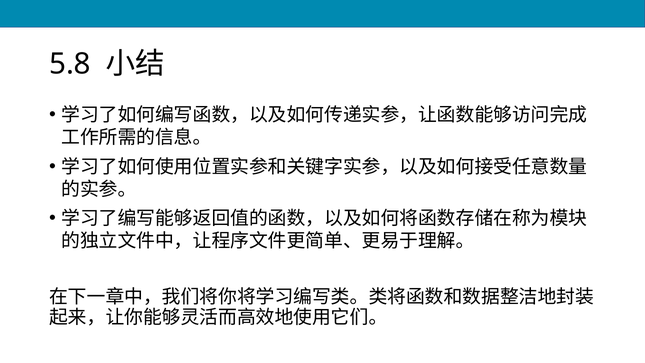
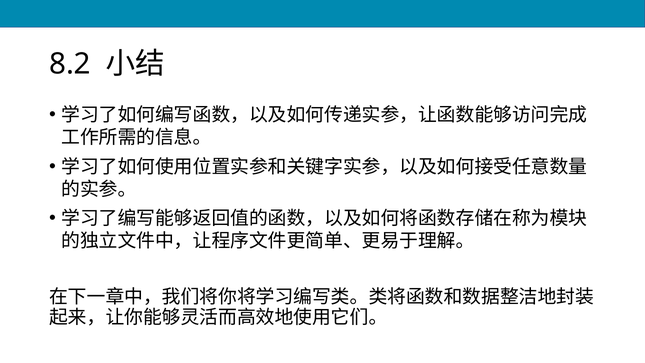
5.8: 5.8 -> 8.2
